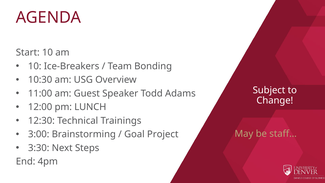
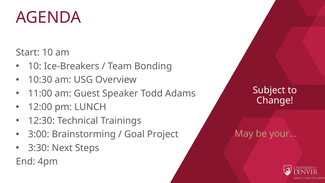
staff…: staff… -> your…
